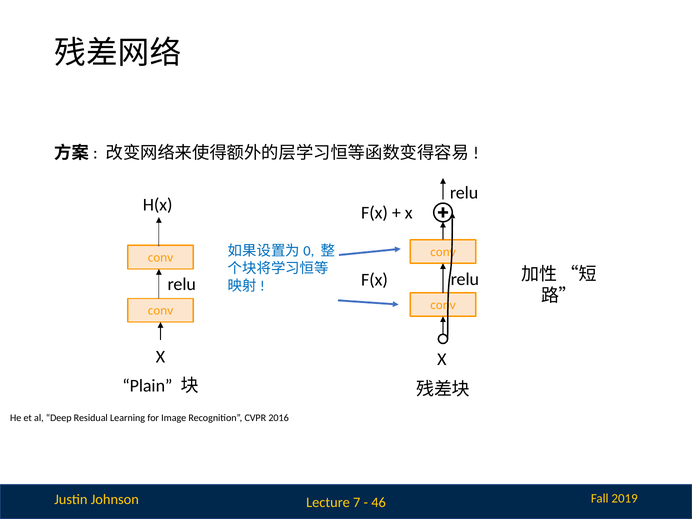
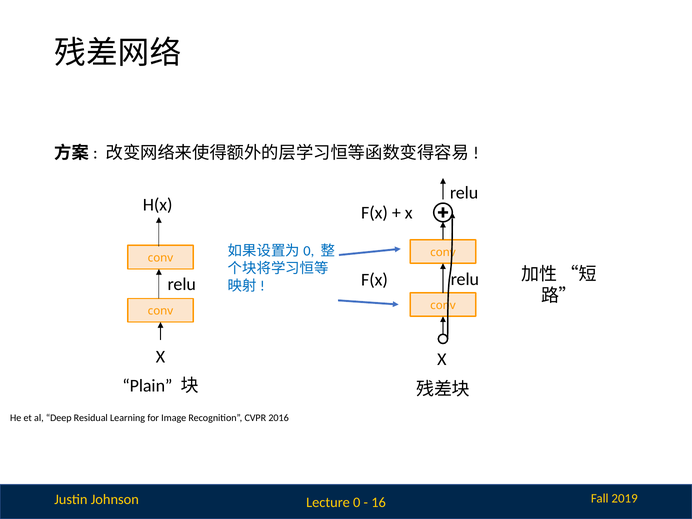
7: 7 -> 0
46: 46 -> 16
